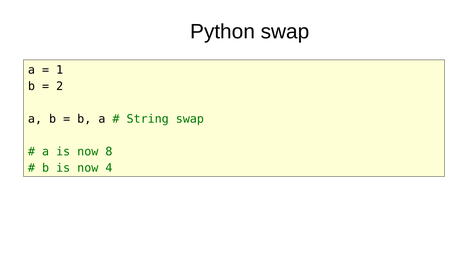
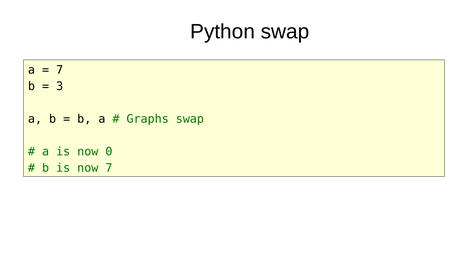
1 at (60, 70): 1 -> 7
2: 2 -> 3
String: String -> Graphs
8: 8 -> 0
now 4: 4 -> 7
